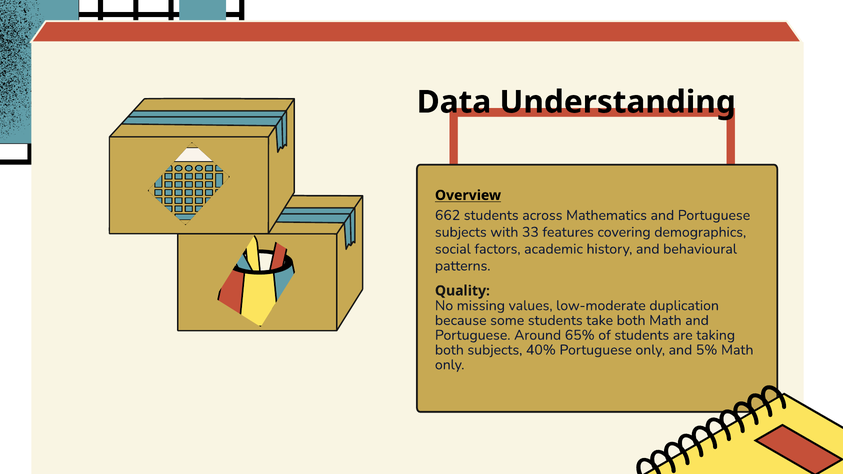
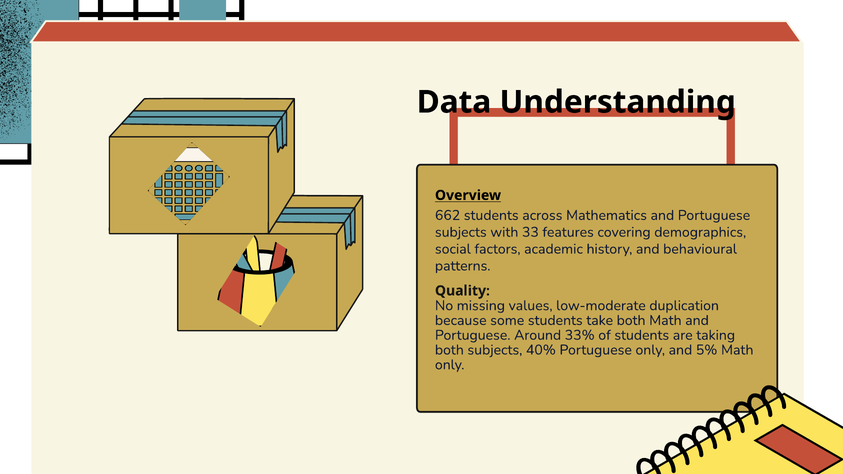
65%: 65% -> 33%
